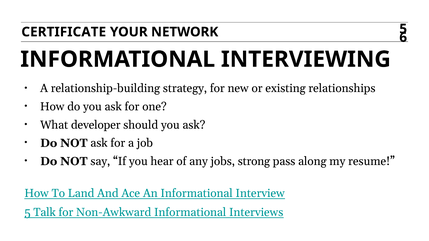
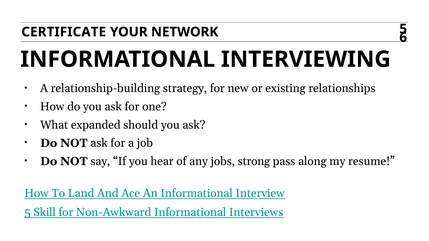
developer: developer -> expanded
Talk: Talk -> Skill
